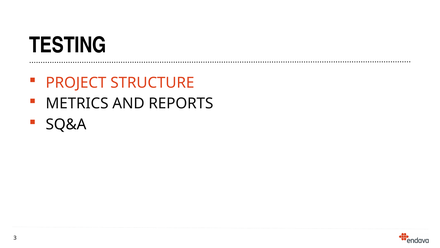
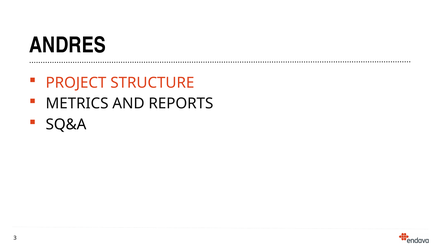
TESTING: TESTING -> ANDRES
